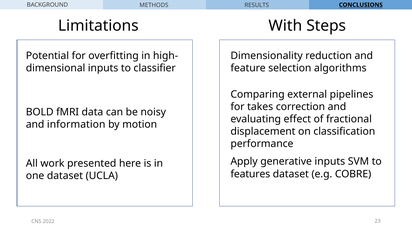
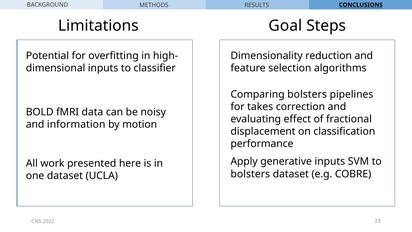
With: With -> Goal
Comparing external: external -> bolsters
features at (250, 174): features -> bolsters
